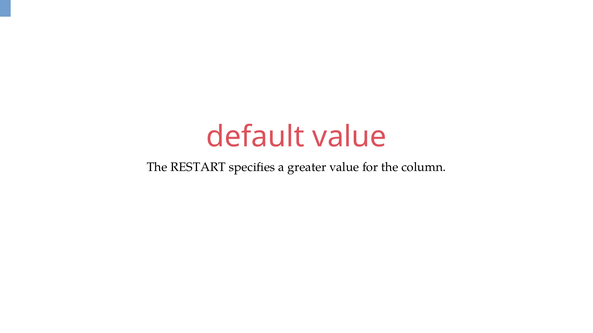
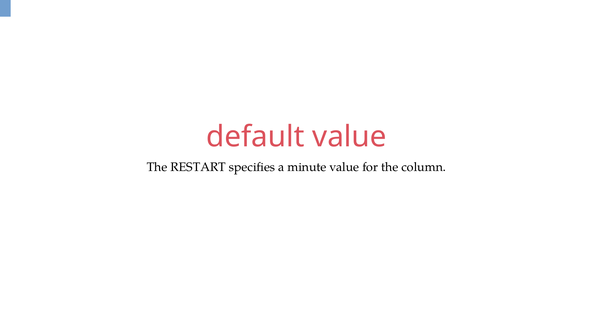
greater: greater -> minute
